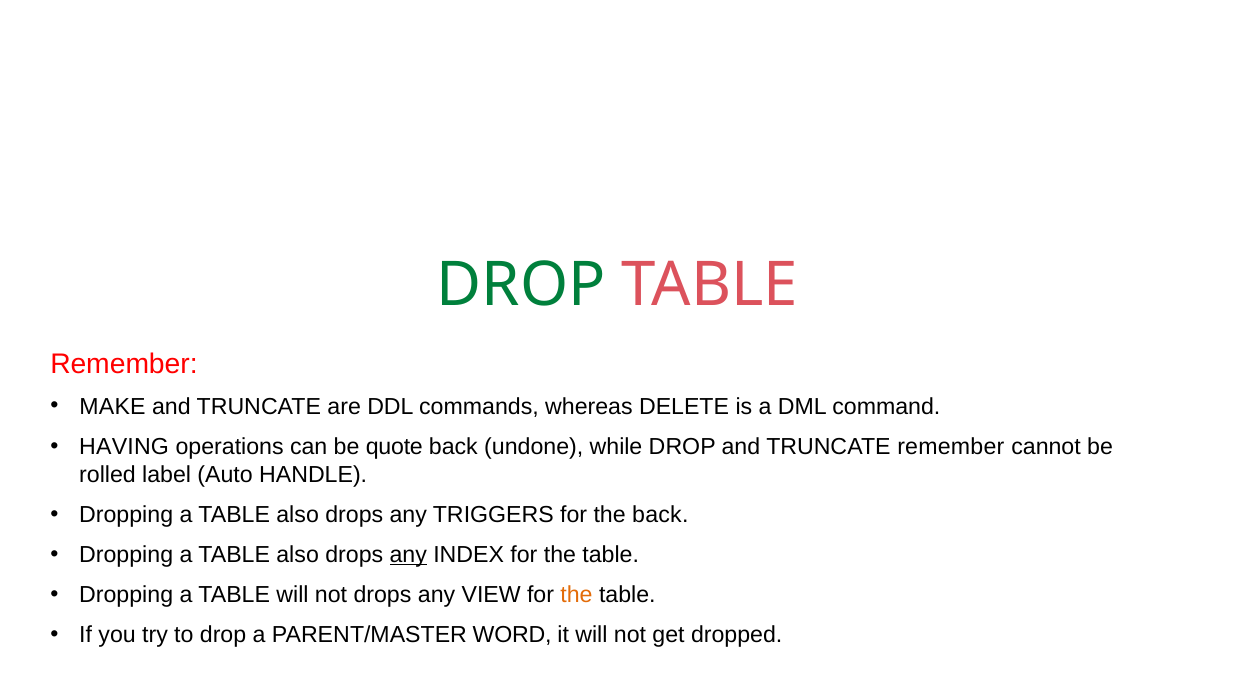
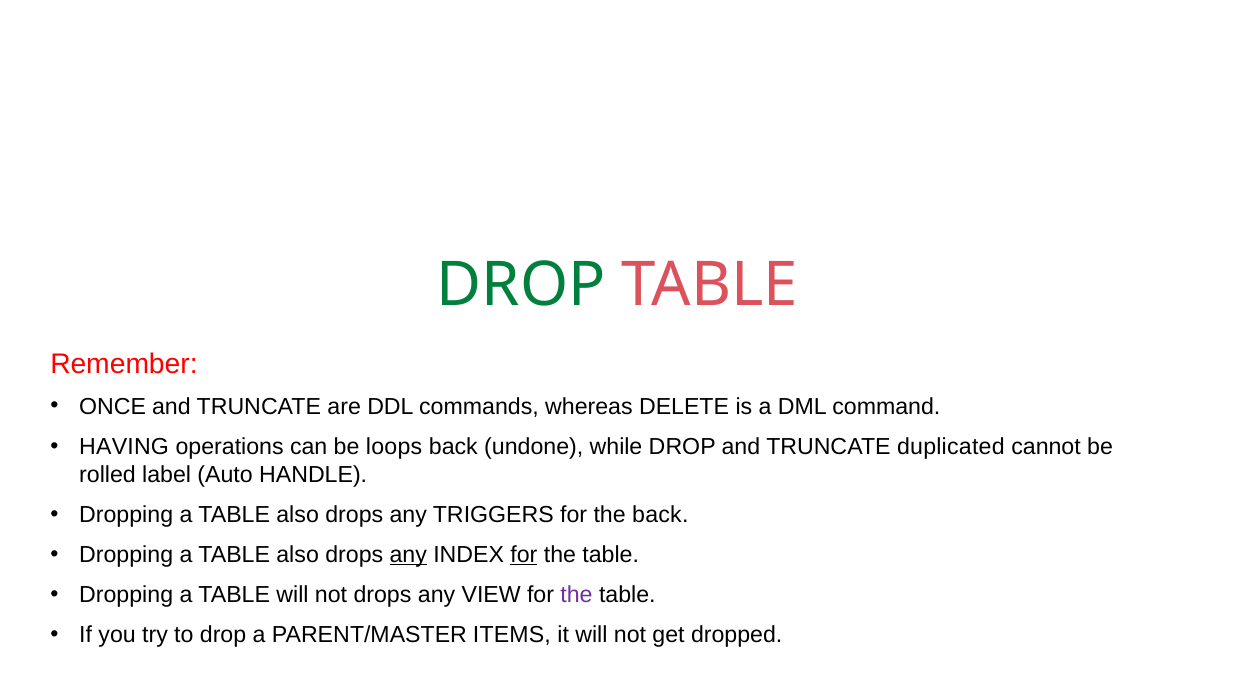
MAKE: MAKE -> ONCE
quote: quote -> loops
TRUNCATE remember: remember -> duplicated
for at (524, 555) underline: none -> present
the at (576, 595) colour: orange -> purple
WORD: WORD -> ITEMS
